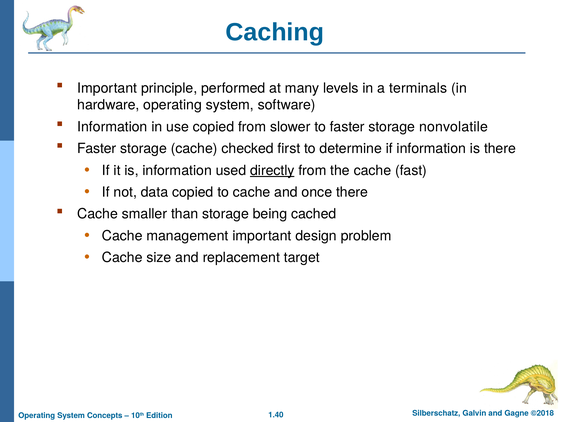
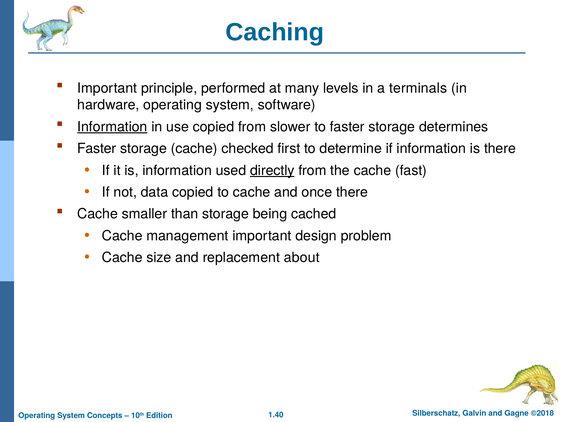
Information at (112, 127) underline: none -> present
nonvolatile: nonvolatile -> determines
target: target -> about
